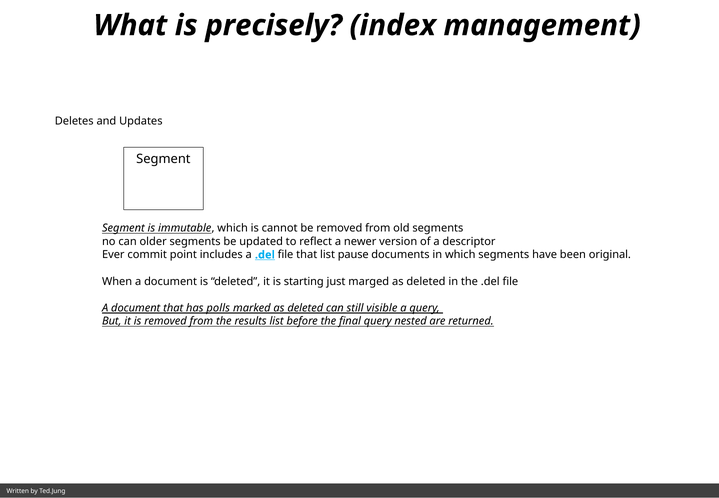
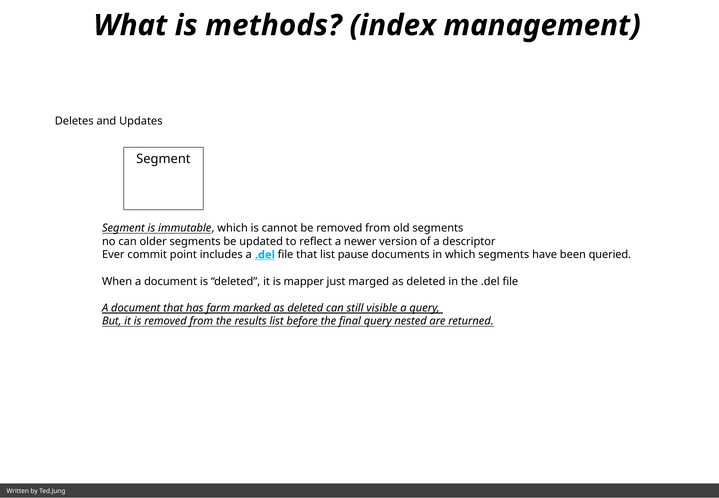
precisely: precisely -> methods
original: original -> queried
starting: starting -> mapper
polls: polls -> farm
